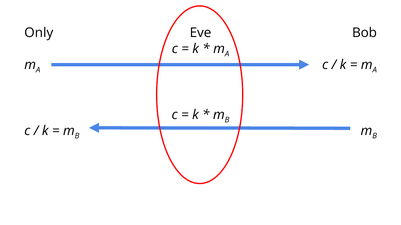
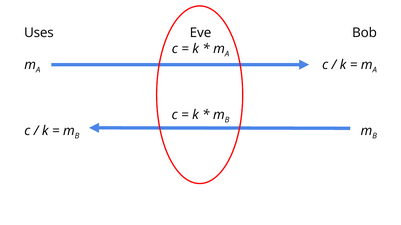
Only: Only -> Uses
